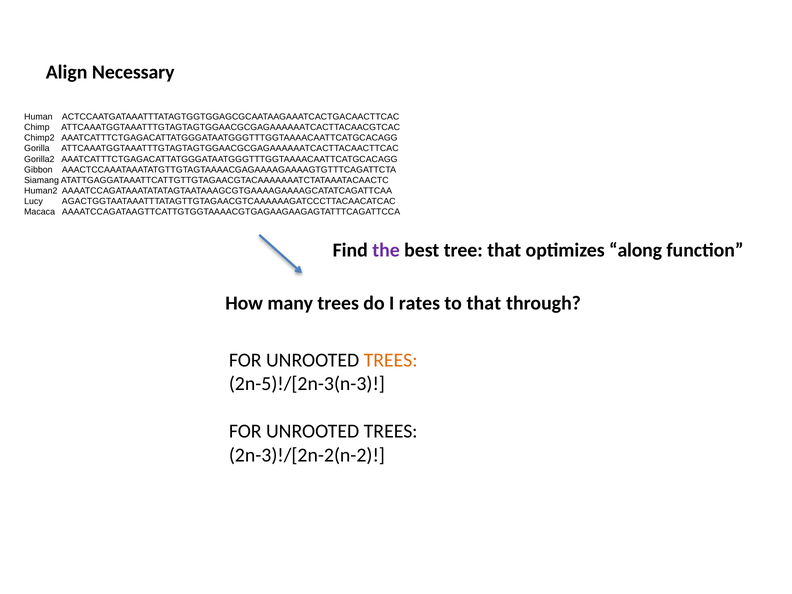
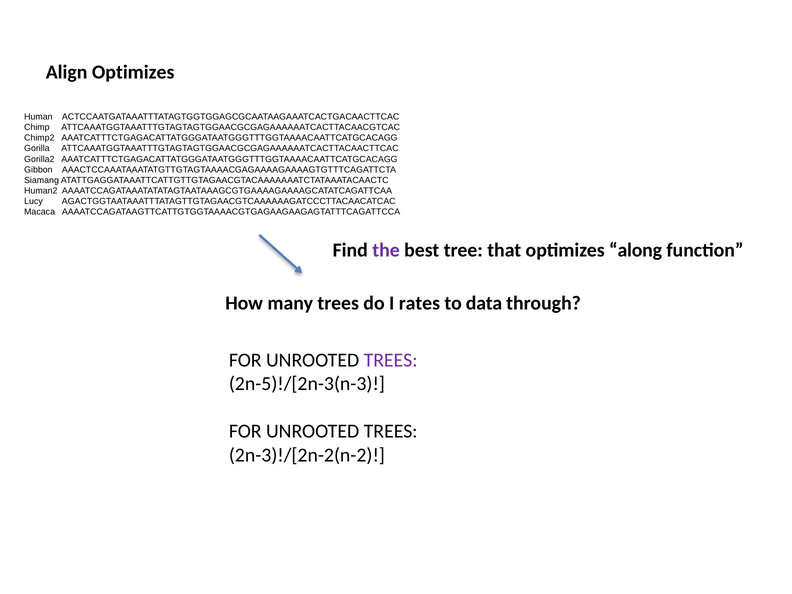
Align Necessary: Necessary -> Optimizes
to that: that -> data
TREES at (391, 360) colour: orange -> purple
